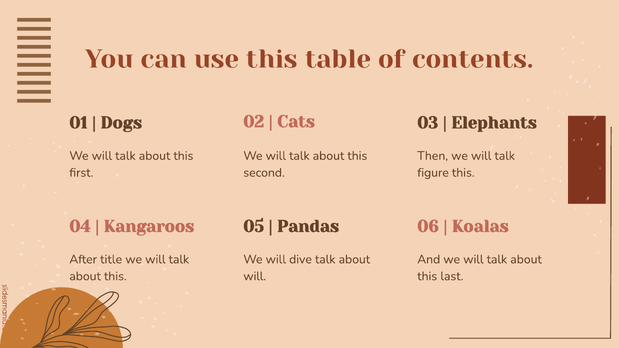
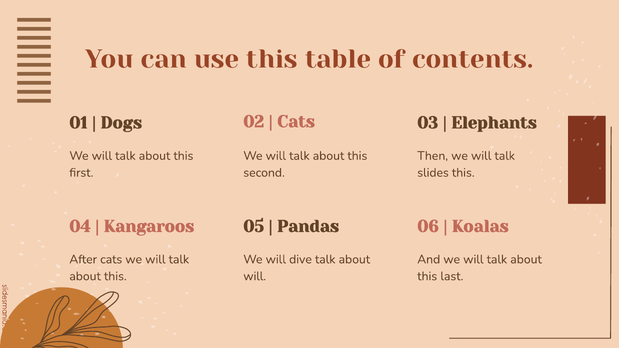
figure: figure -> slides
After title: title -> cats
